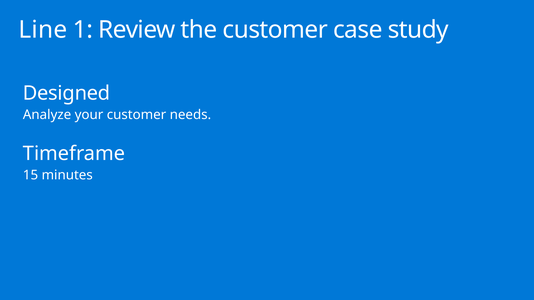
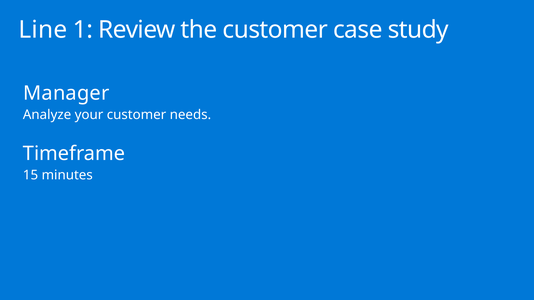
Designed: Designed -> Manager
